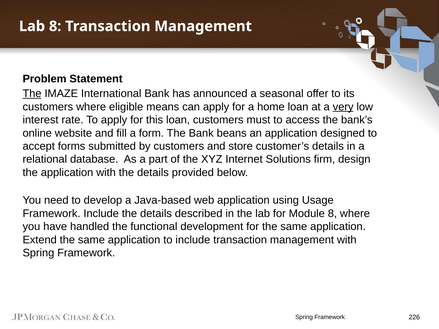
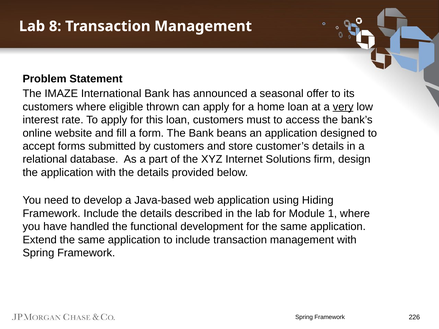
The at (32, 94) underline: present -> none
means: means -> thrown
Usage: Usage -> Hiding
Module 8: 8 -> 1
